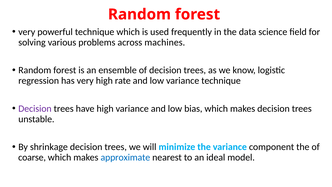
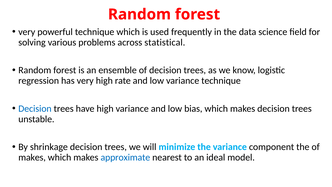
machines: machines -> statistical
Decision at (35, 108) colour: purple -> blue
coarse at (32, 157): coarse -> makes
